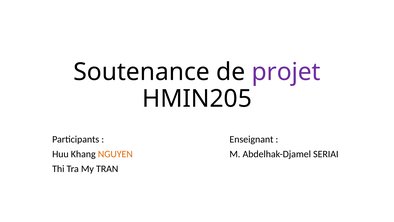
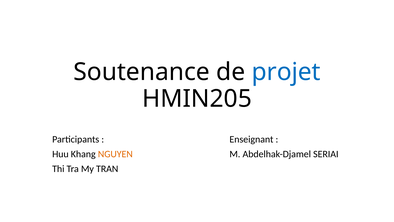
projet colour: purple -> blue
